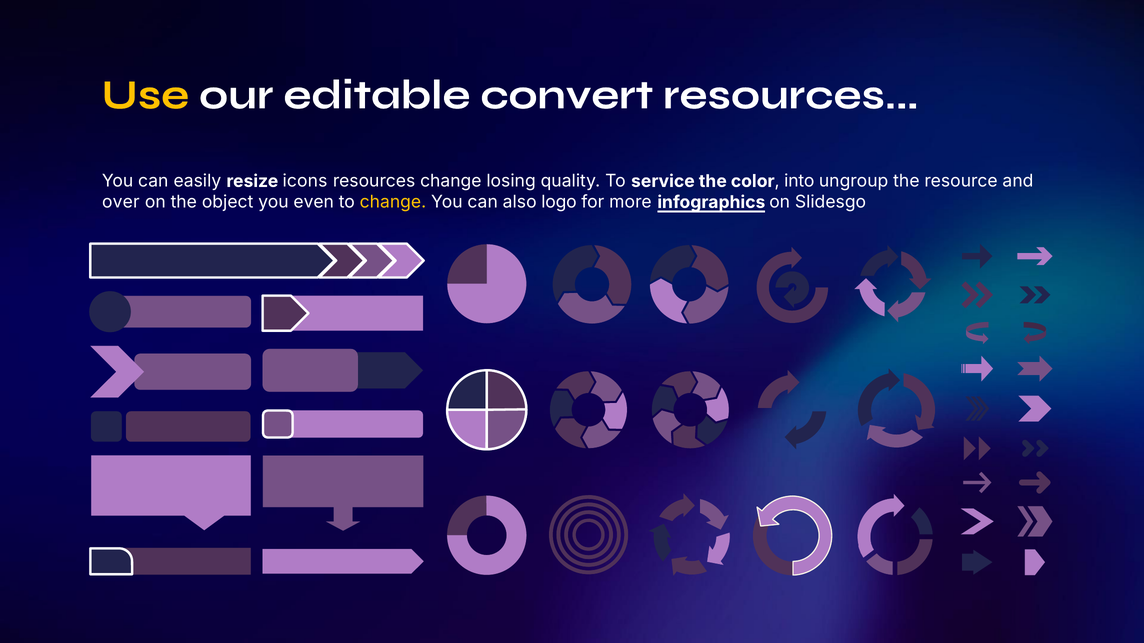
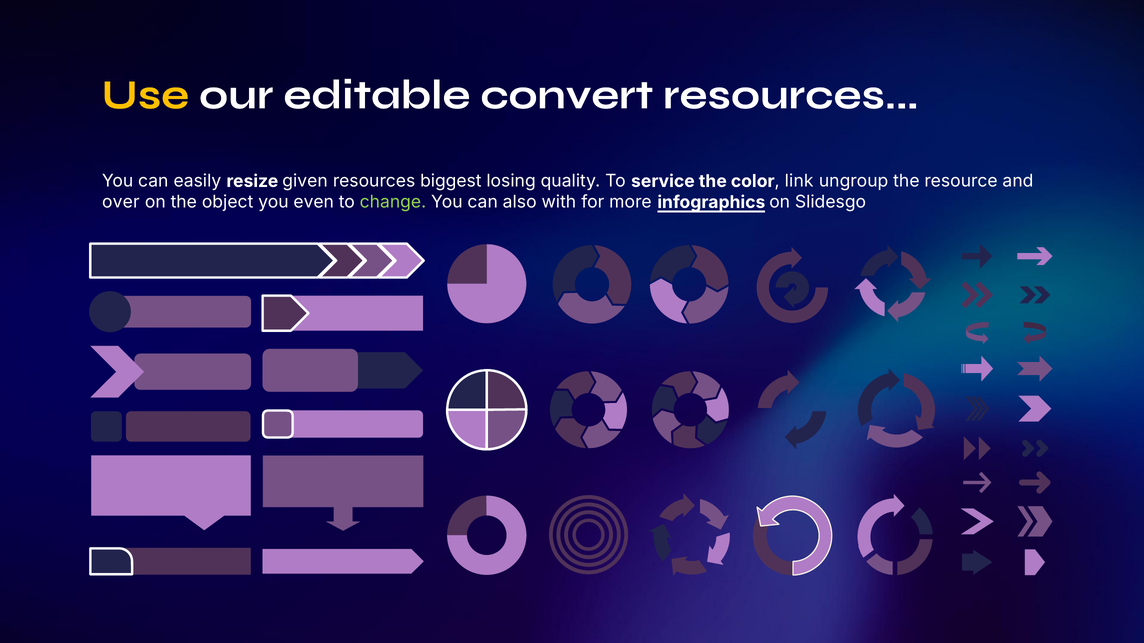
icons: icons -> given
resources change: change -> biggest
into: into -> link
change at (393, 202) colour: yellow -> light green
logo: logo -> with
